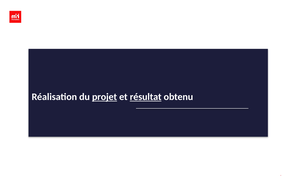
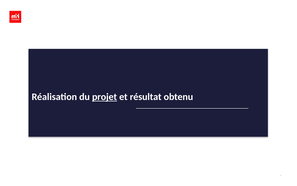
résultat underline: present -> none
